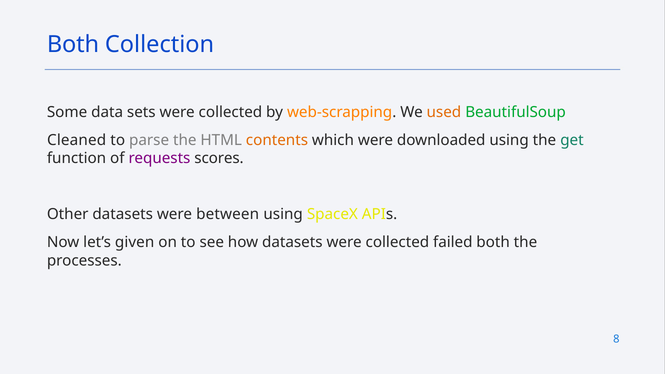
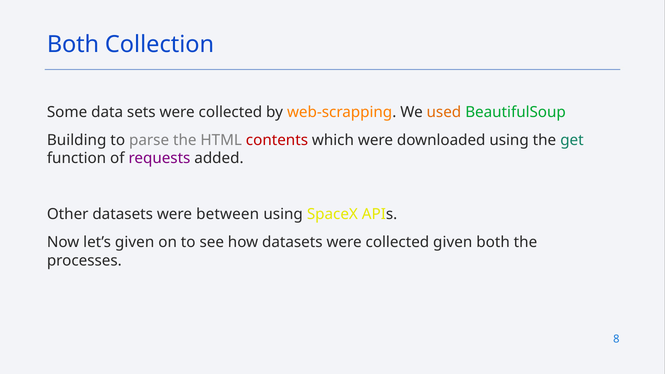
Cleaned: Cleaned -> Building
contents colour: orange -> red
scores: scores -> added
collected failed: failed -> given
